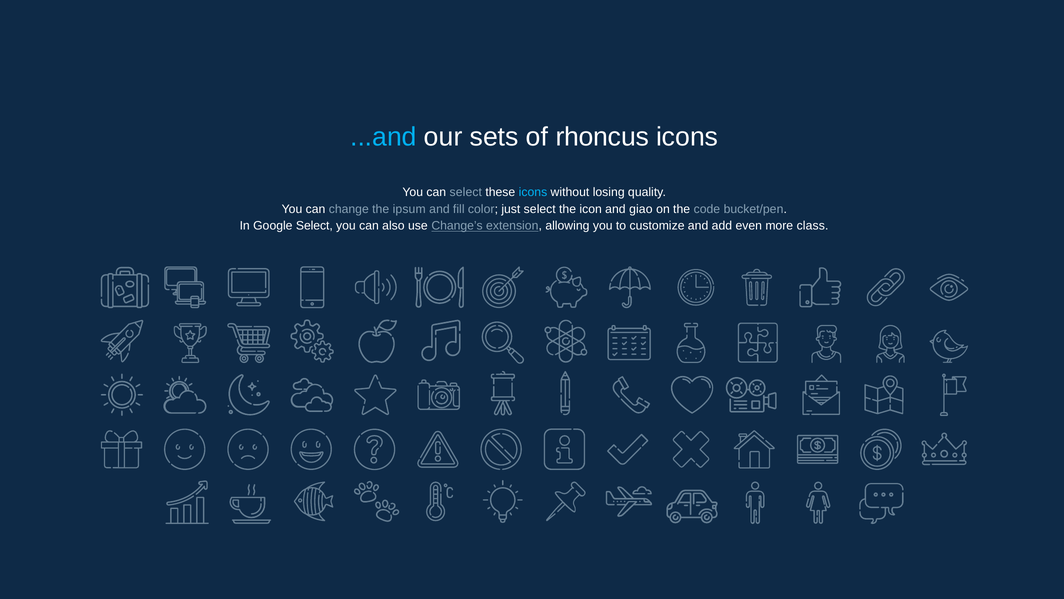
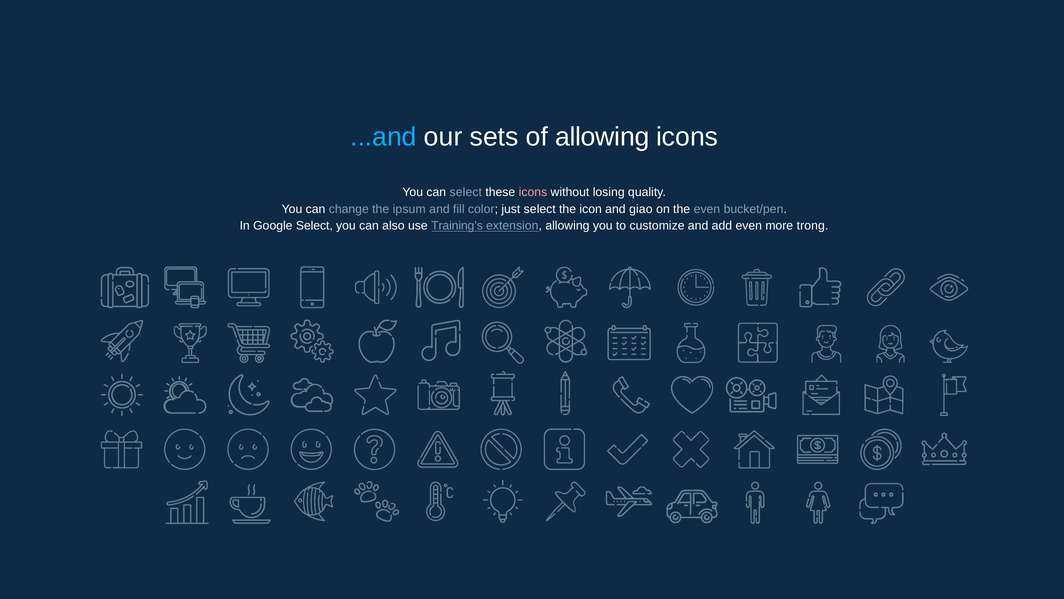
of rhoncus: rhoncus -> allowing
icons at (533, 192) colour: light blue -> pink
the code: code -> even
Change’s: Change’s -> Training’s
class: class -> trong
